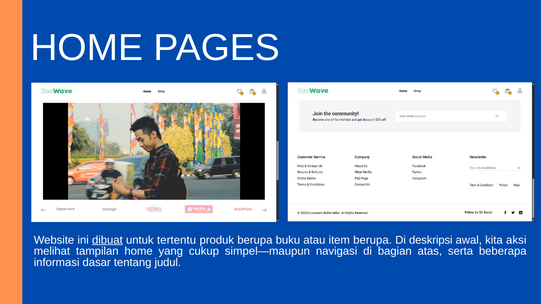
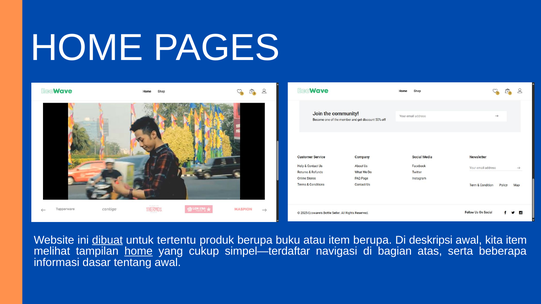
kita aksi: aksi -> item
home at (139, 251) underline: none -> present
simpel—maupun: simpel—maupun -> simpel—terdaftar
tentang judul: judul -> awal
